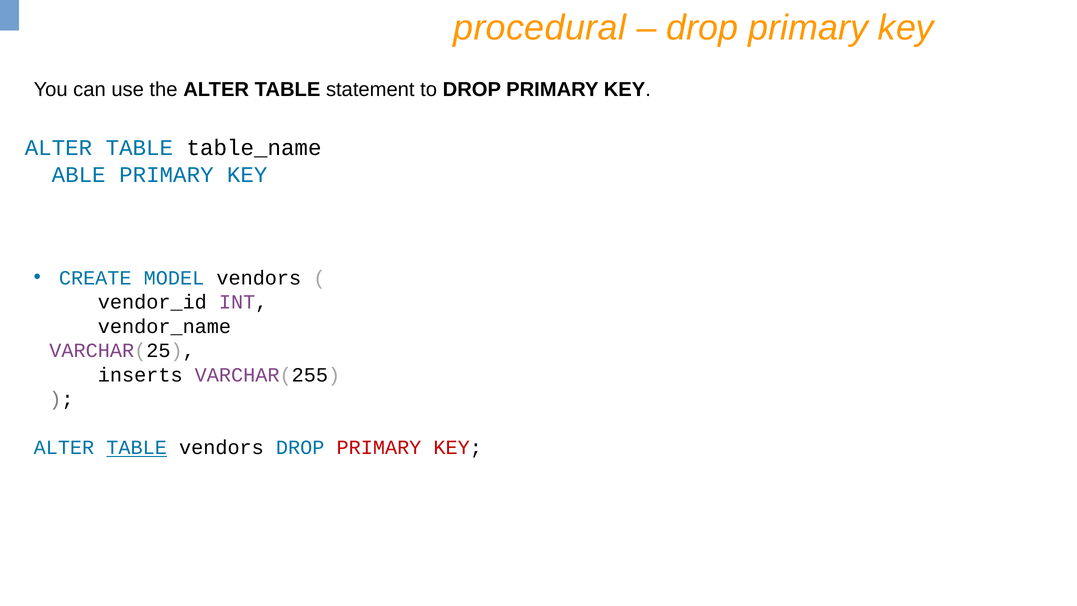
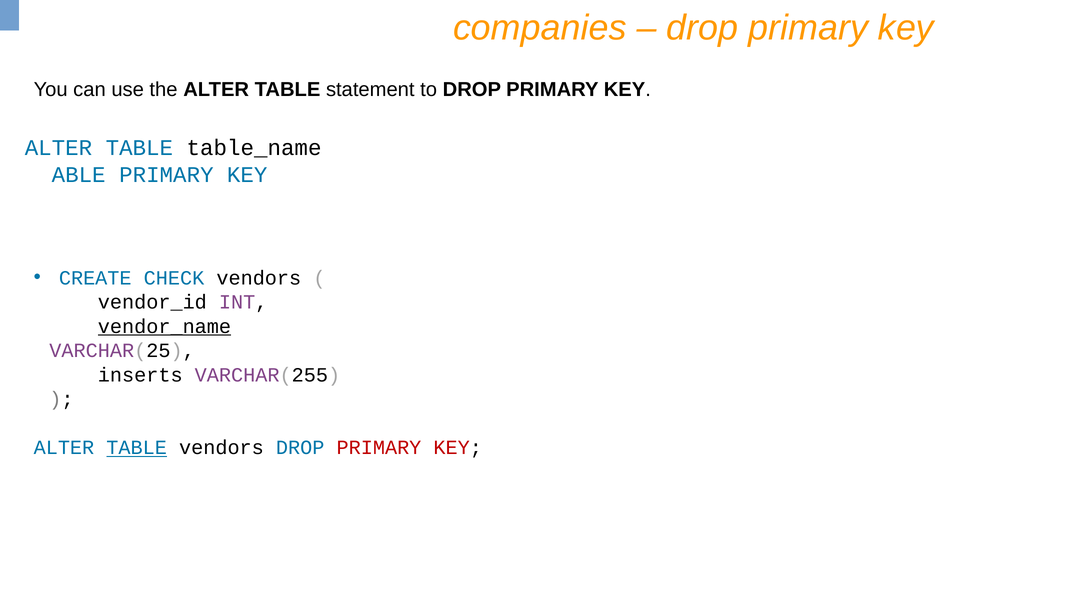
procedural: procedural -> companies
MODEL: MODEL -> CHECK
vendor_name underline: none -> present
